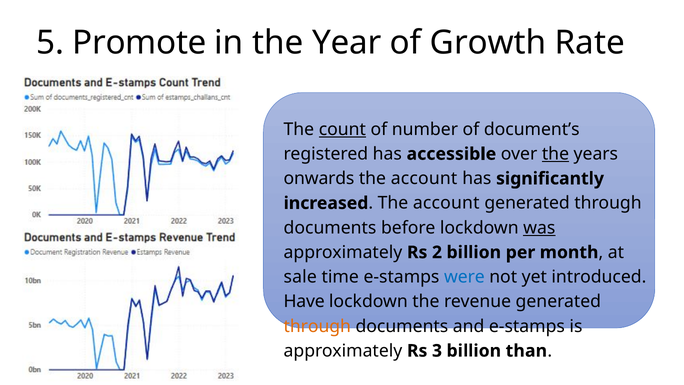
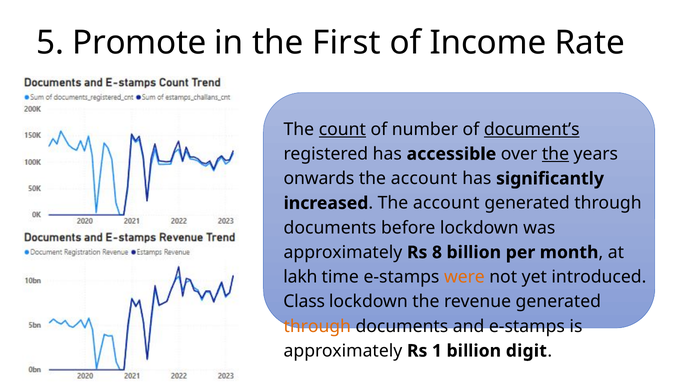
Year: Year -> First
Growth: Growth -> Income
document’s underline: none -> present
was underline: present -> none
2: 2 -> 8
sale: sale -> lakh
were colour: blue -> orange
Have: Have -> Class
3: 3 -> 1
than: than -> digit
